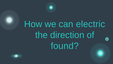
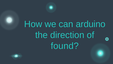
electric: electric -> arduino
